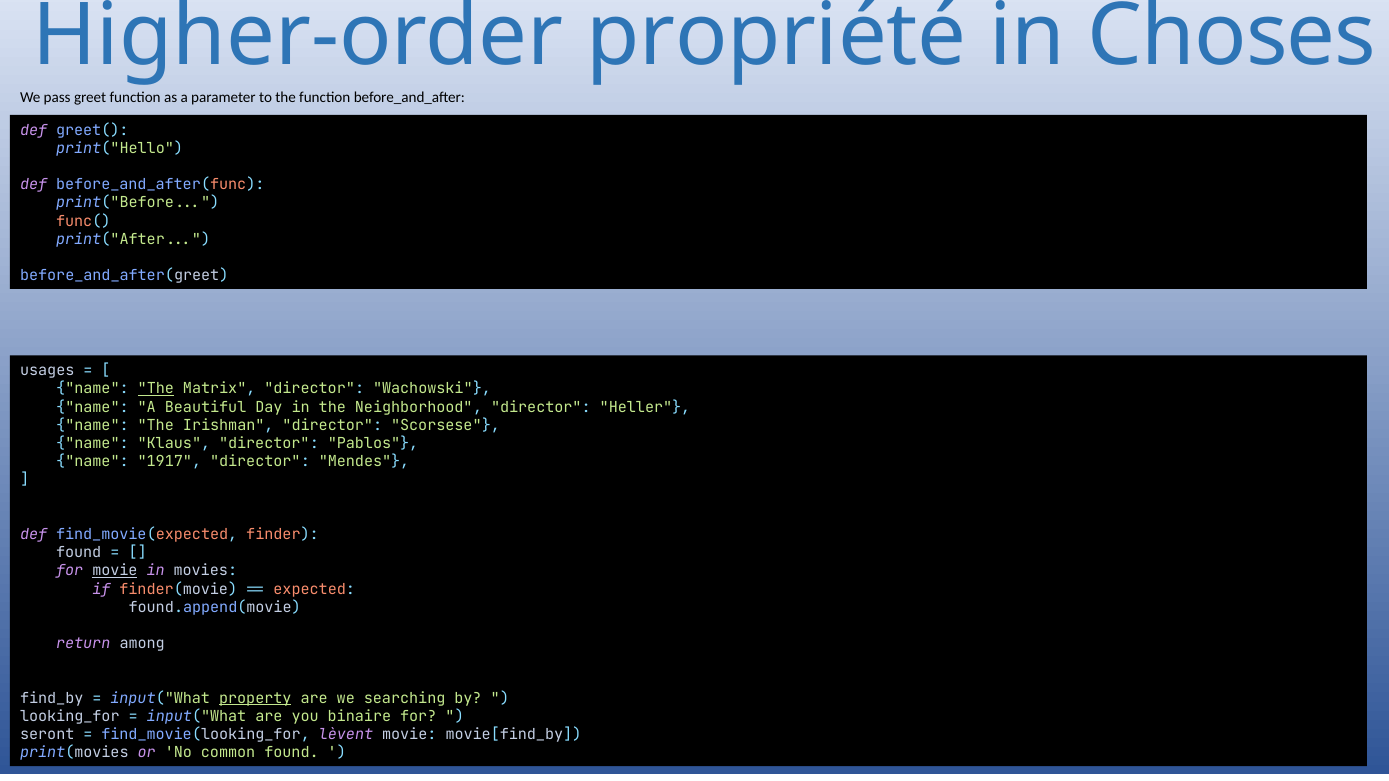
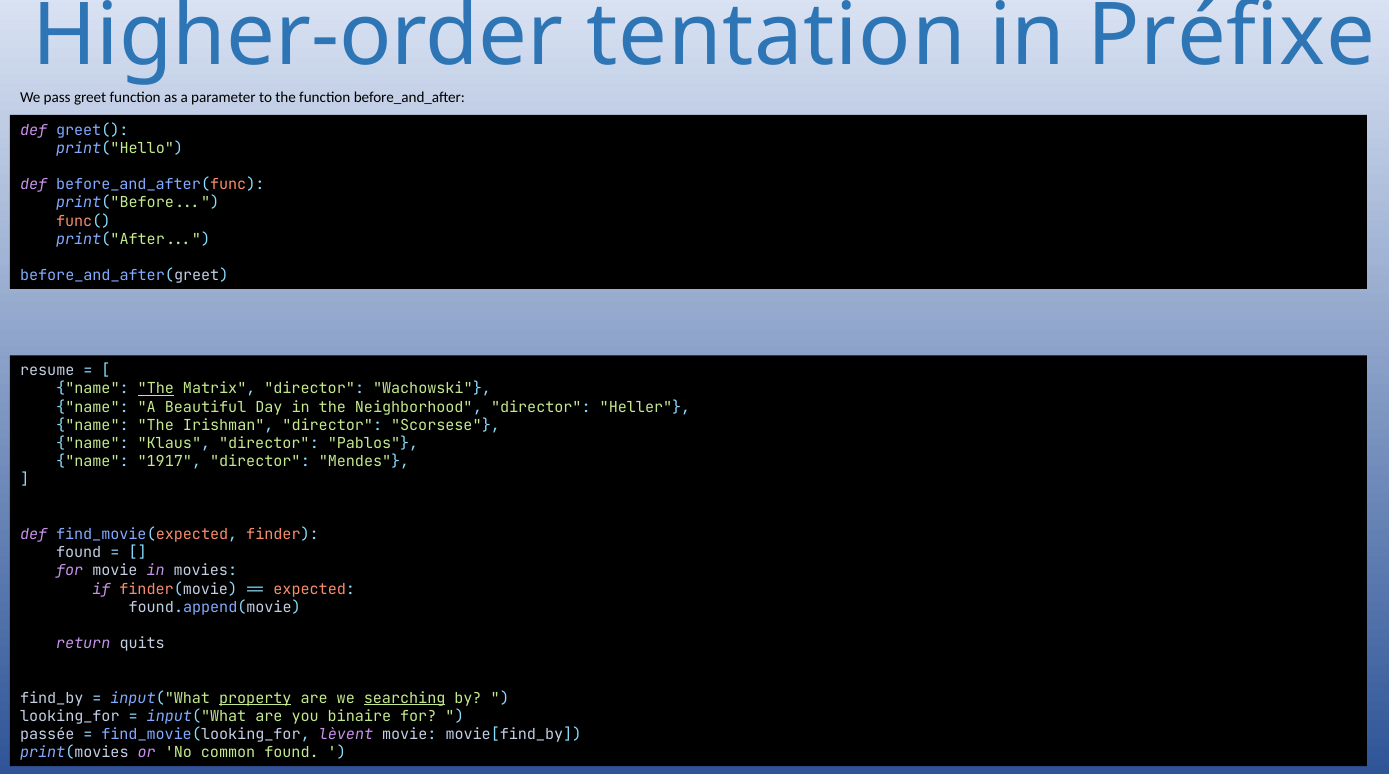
propriété: propriété -> tentation
Choses: Choses -> Préfixe
usages: usages -> resume
movie at (115, 571) underline: present -> none
among: among -> quits
searching underline: none -> present
seront: seront -> passée
